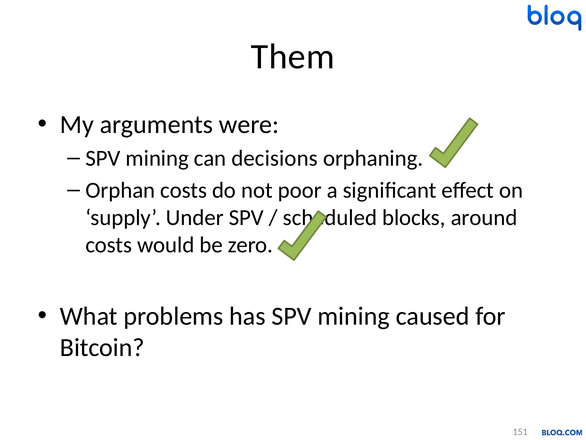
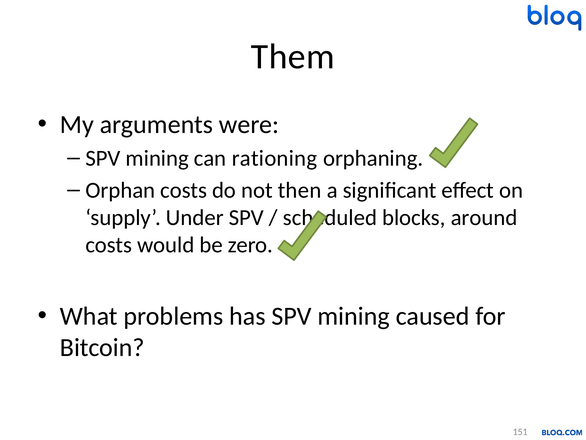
decisions: decisions -> rationing
poor: poor -> then
